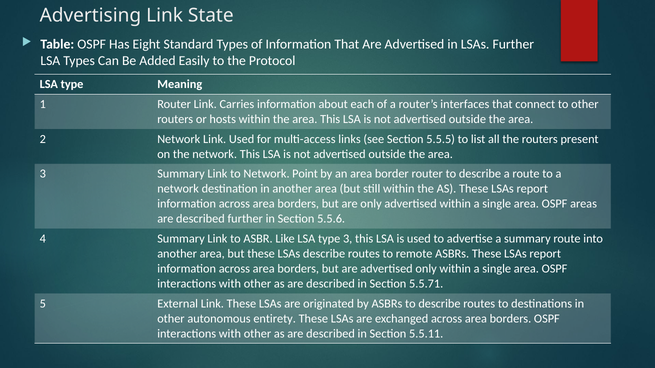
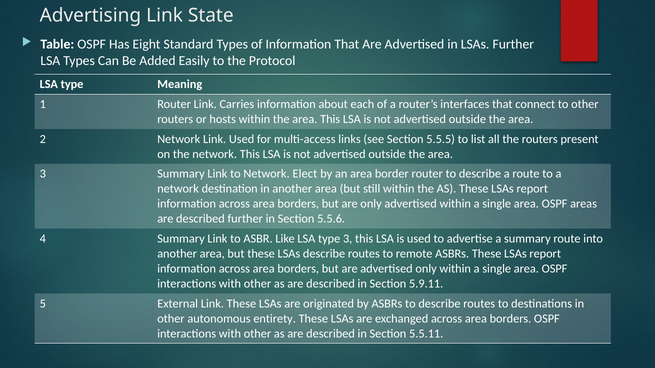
Point: Point -> Elect
5.5.71: 5.5.71 -> 5.9.11
